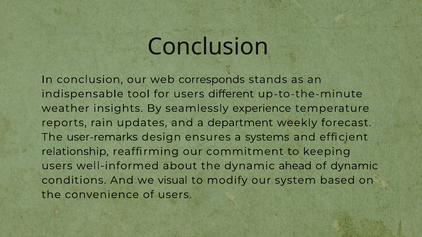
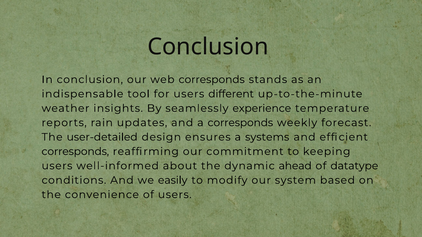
a department: department -> corresponds
user-remarks: user-remarks -> user-detailed
relationship at (75, 152): relationship -> corresponds
of dynamic: dynamic -> datatype
visual: visual -> easily
